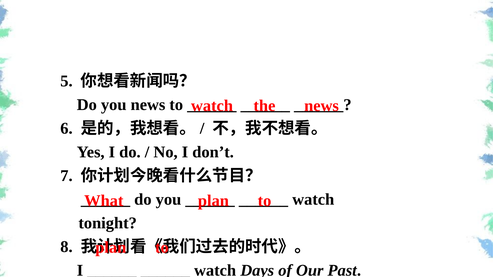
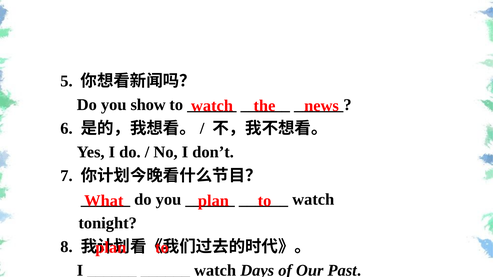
you news: news -> show
